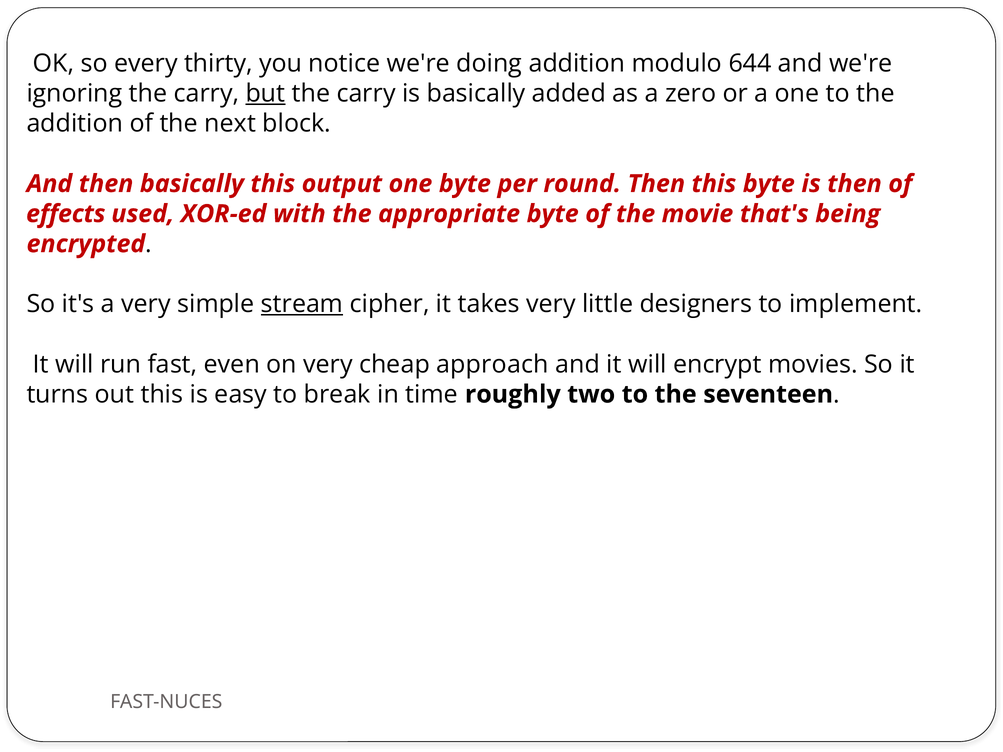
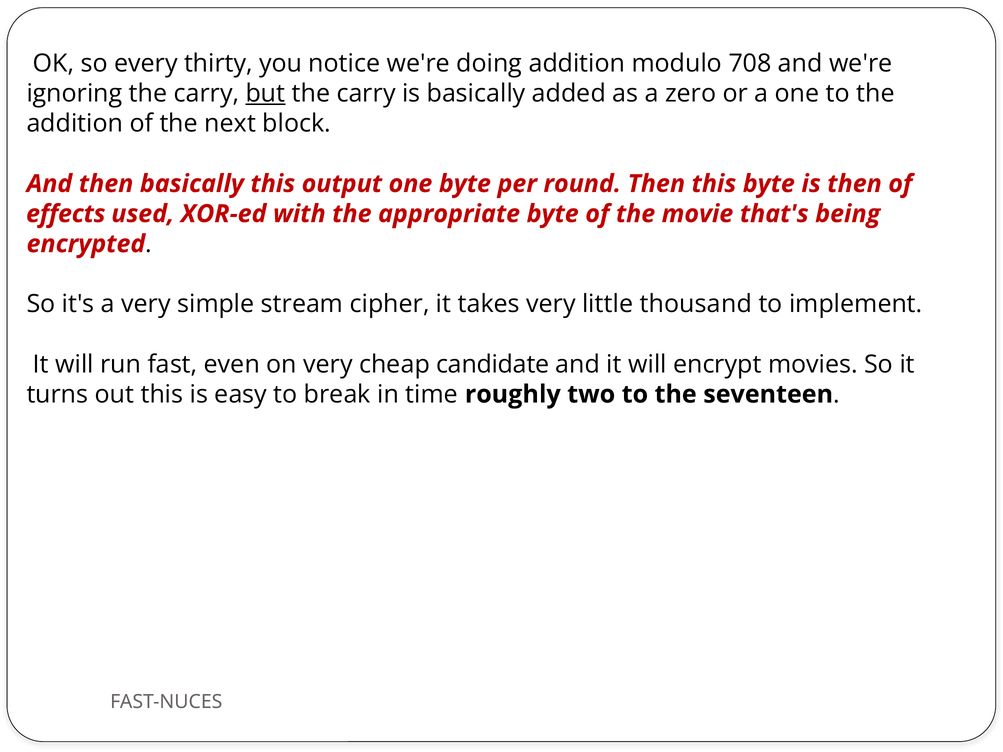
644: 644 -> 708
stream underline: present -> none
designers: designers -> thousand
approach: approach -> candidate
